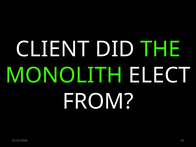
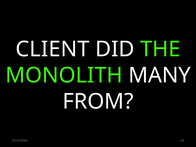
ELECT: ELECT -> MANY
